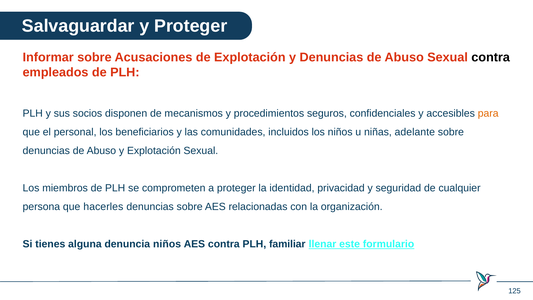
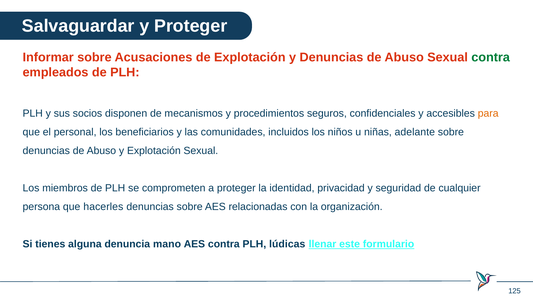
contra at (491, 57) colour: black -> green
denuncia niños: niños -> mano
familiar: familiar -> lúdicas
